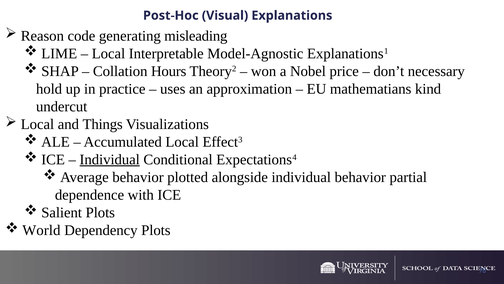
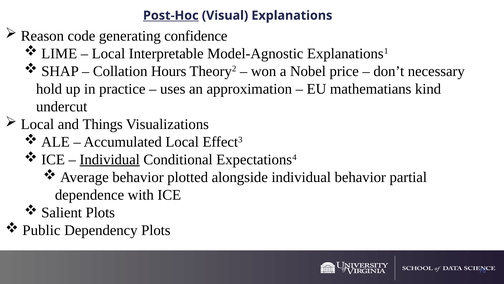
Post-Hoc underline: none -> present
misleading: misleading -> confidence
World: World -> Public
